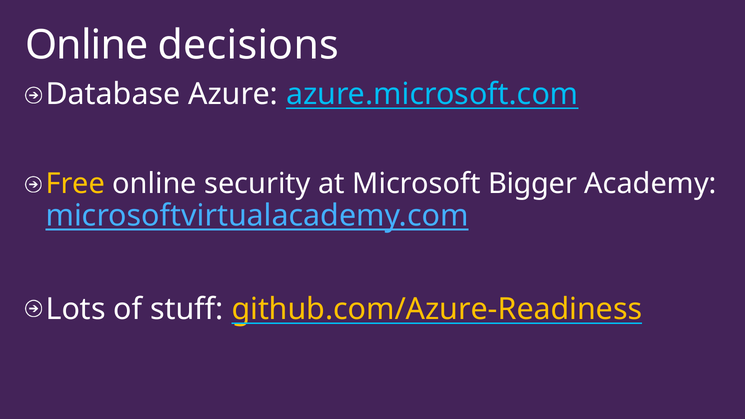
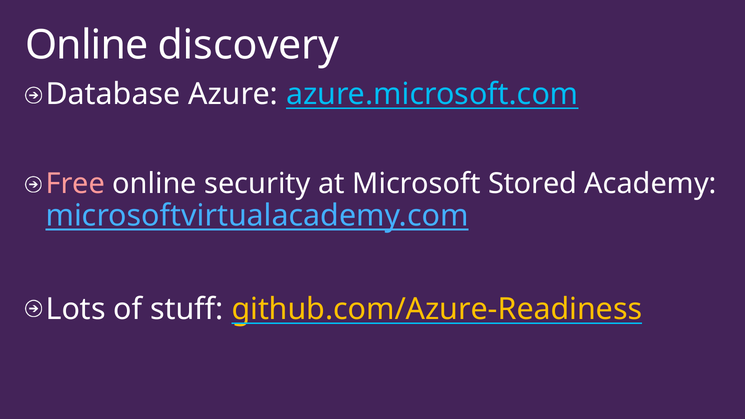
decisions: decisions -> discovery
Free colour: yellow -> pink
Bigger: Bigger -> Stored
